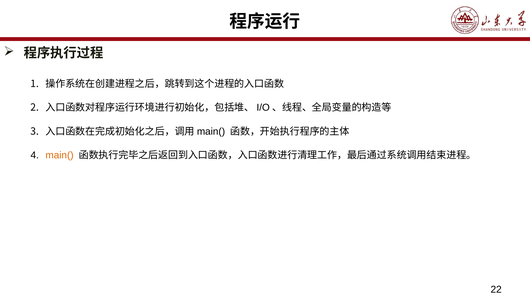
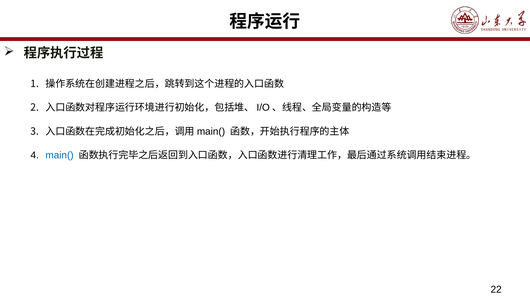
main( colour: orange -> blue
